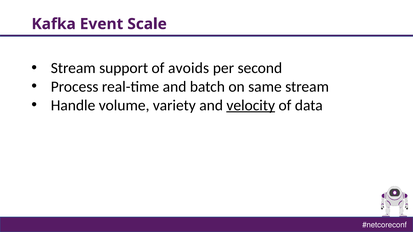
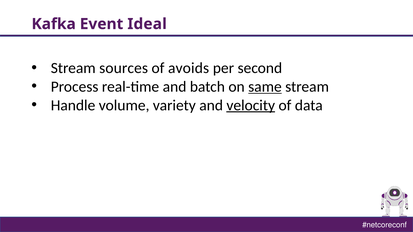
Scale: Scale -> Ideal
support: support -> sources
same underline: none -> present
